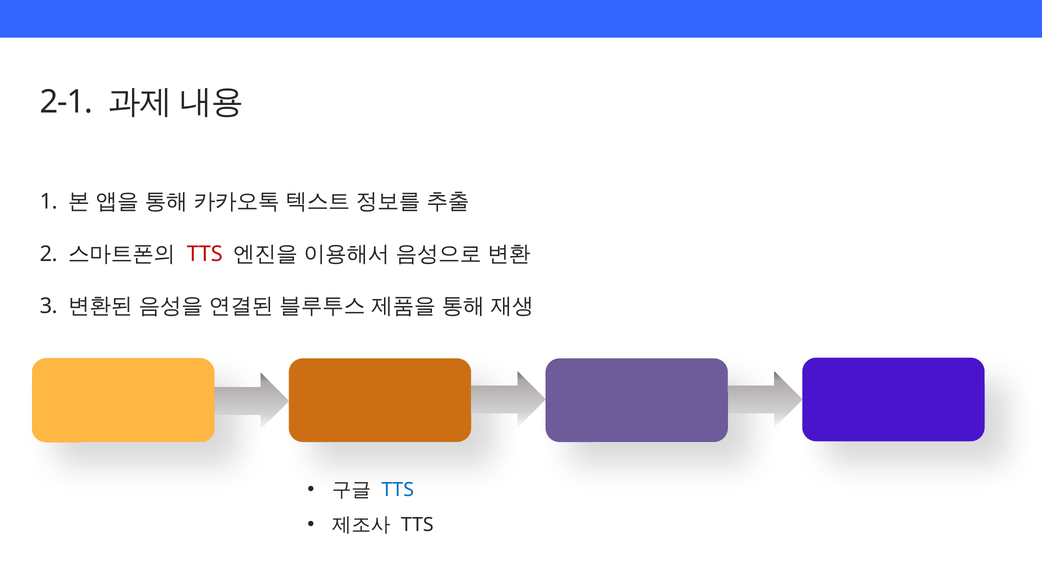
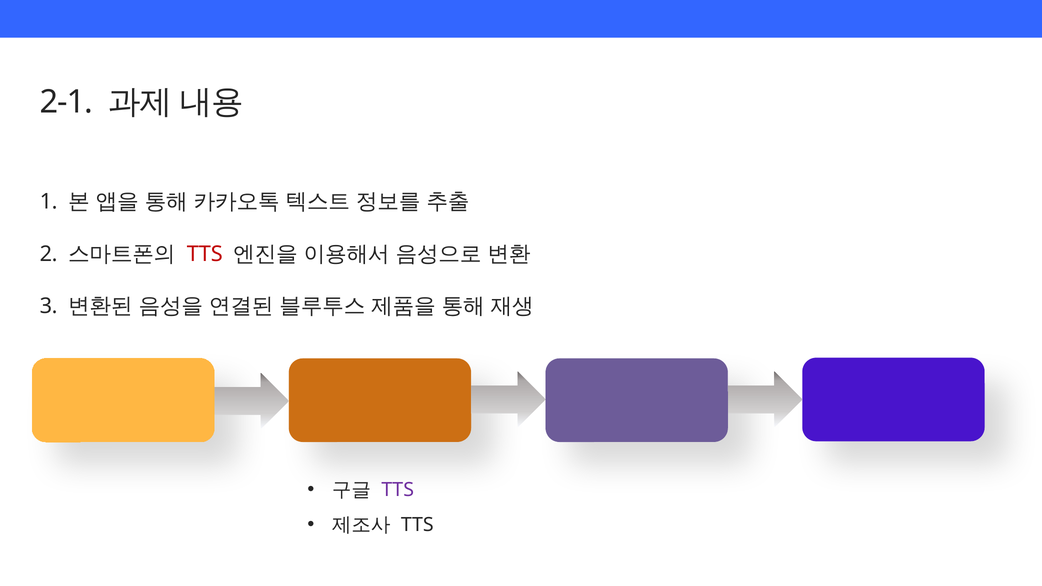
TTS at (398, 490) colour: blue -> purple
